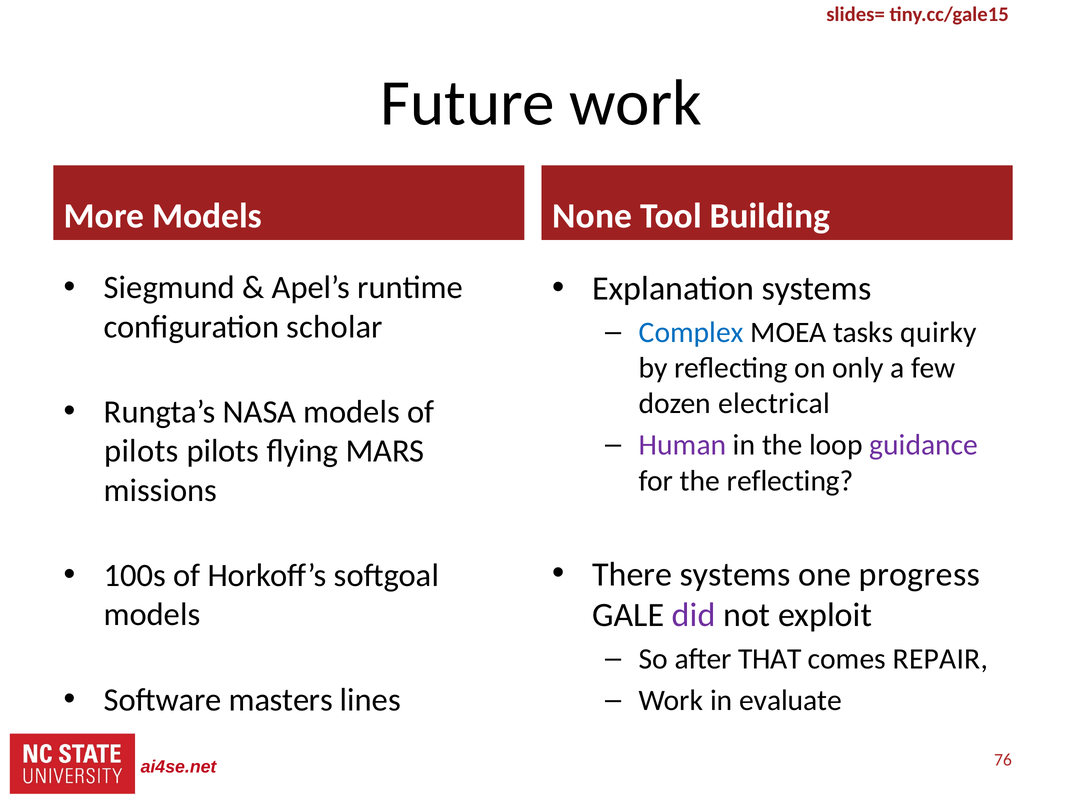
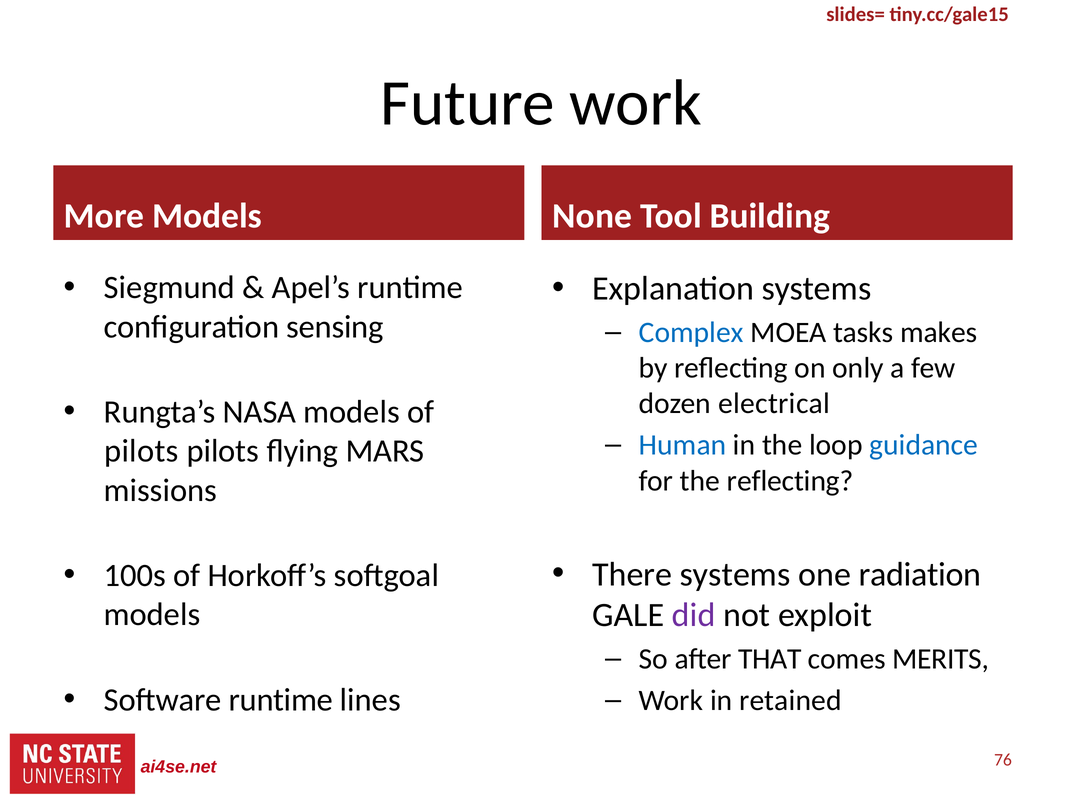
scholar: scholar -> sensing
quirky: quirky -> makes
Human colour: purple -> blue
guidance colour: purple -> blue
progress: progress -> radiation
REPAIR: REPAIR -> MERITS
Software masters: masters -> runtime
evaluate: evaluate -> retained
